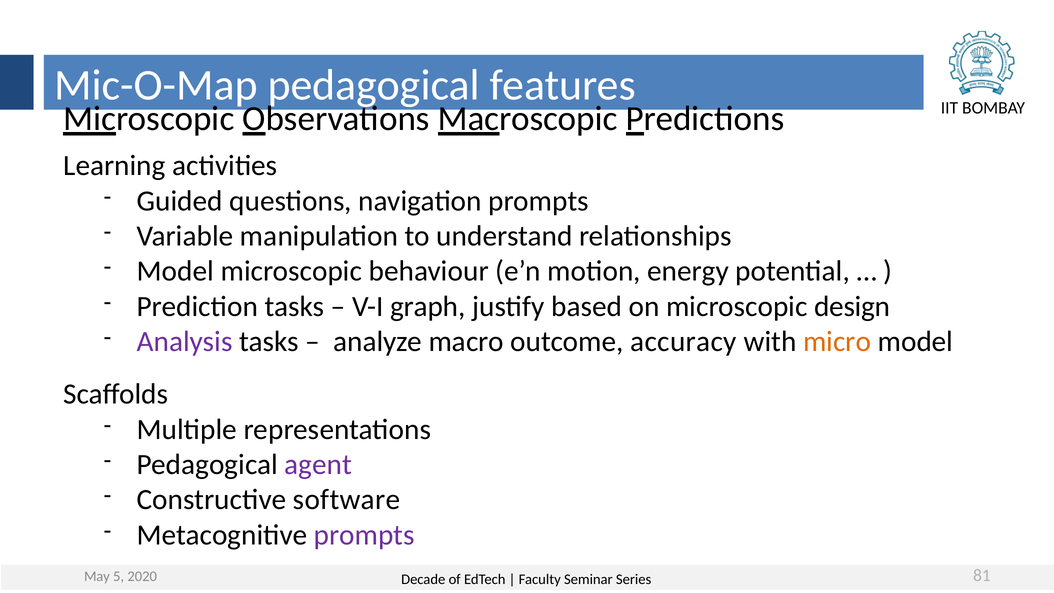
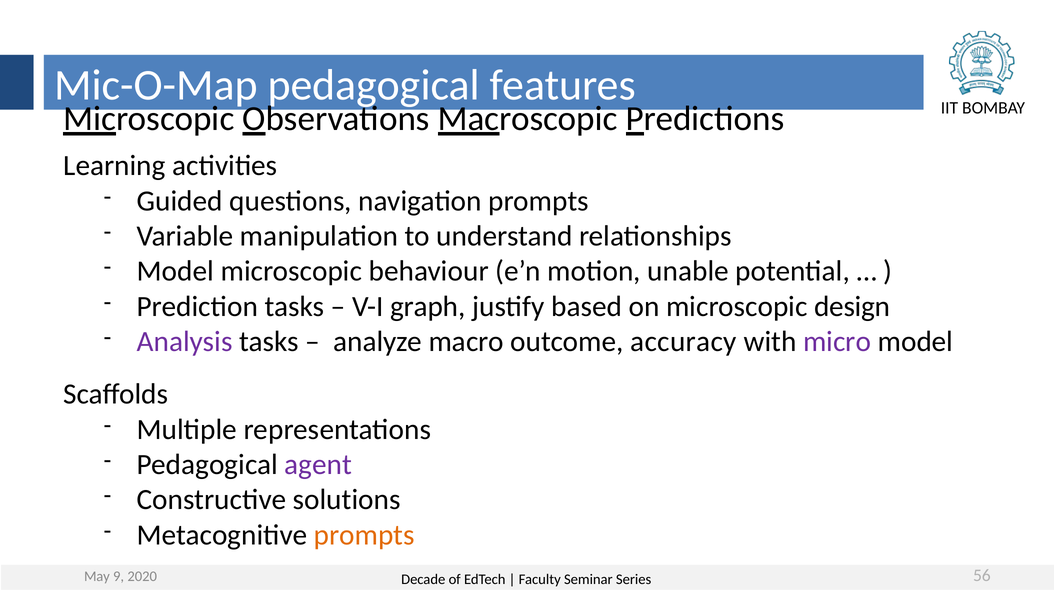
energy: energy -> unable
micro colour: orange -> purple
software: software -> solutions
prompts at (364, 535) colour: purple -> orange
5: 5 -> 9
81: 81 -> 56
